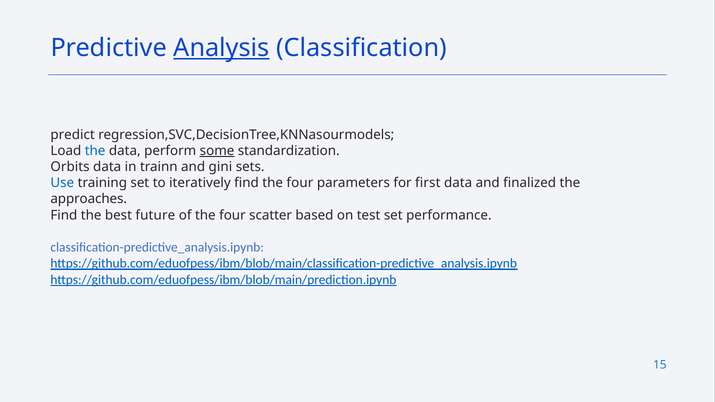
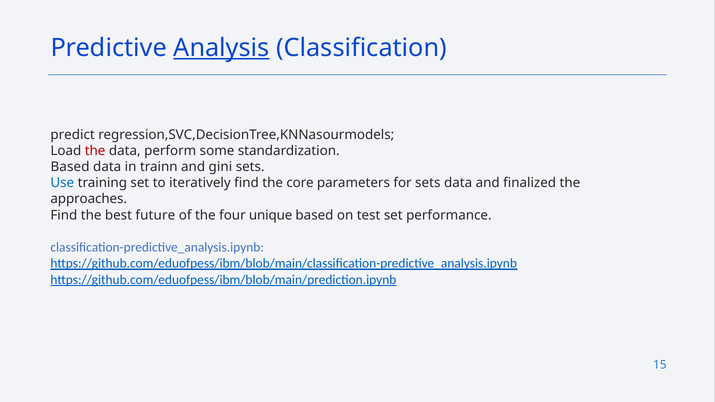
the at (95, 151) colour: blue -> red
some underline: present -> none
Orbits at (70, 167): Orbits -> Based
find the four: four -> core
for first: first -> sets
scatter: scatter -> unique
